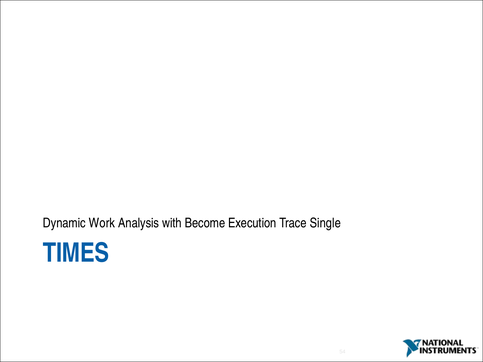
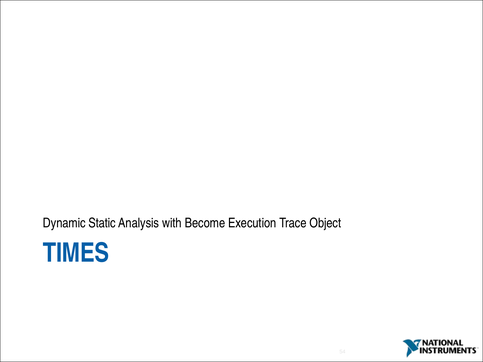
Work: Work -> Static
Single: Single -> Object
